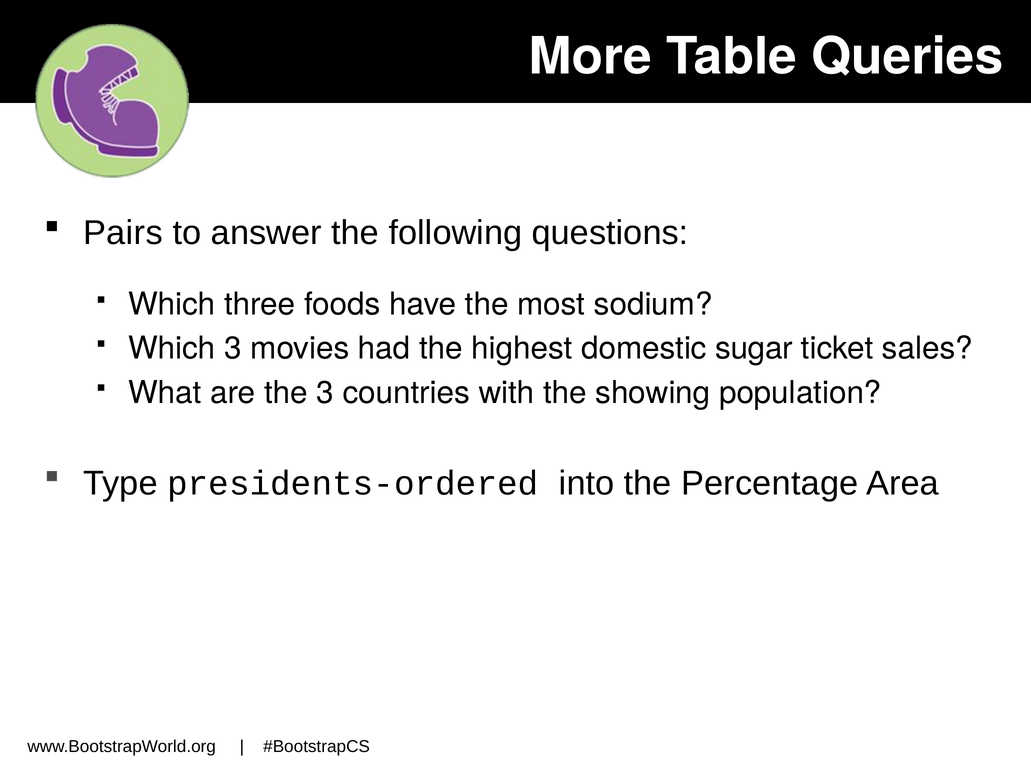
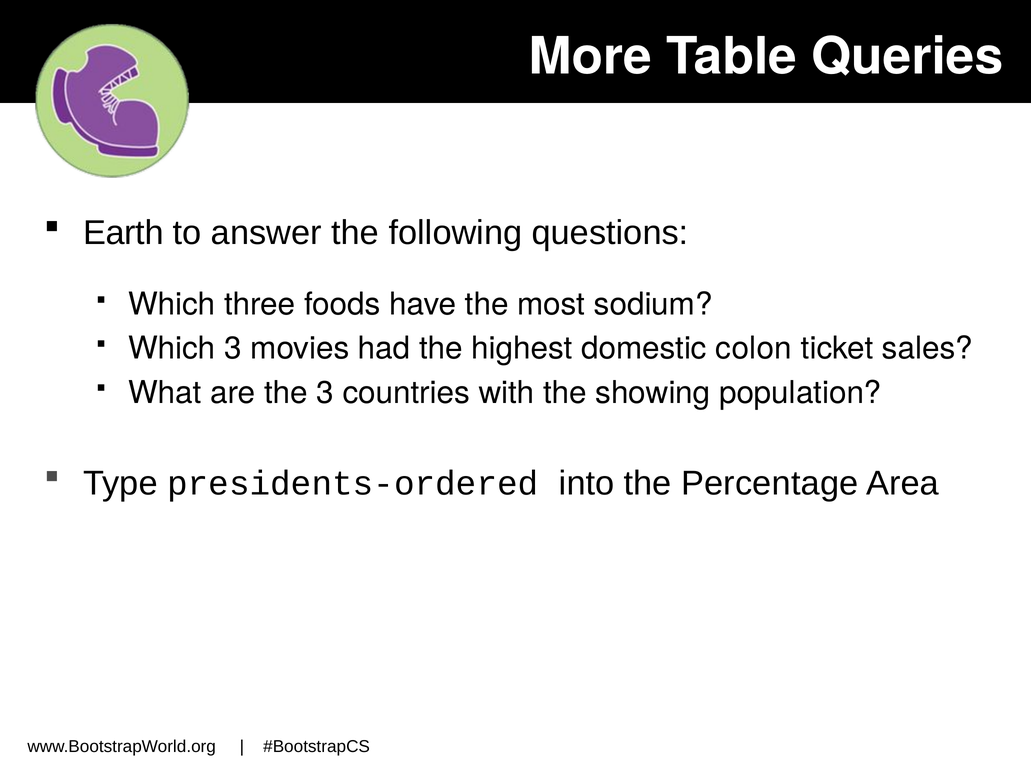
Pairs: Pairs -> Earth
sugar: sugar -> colon
